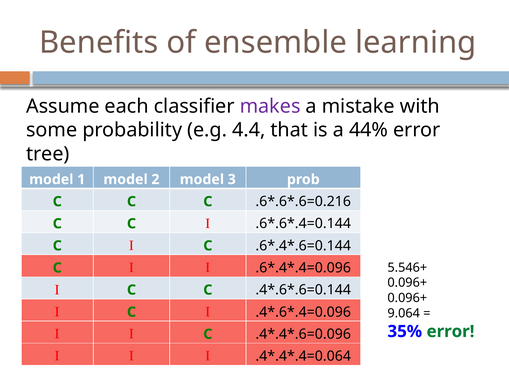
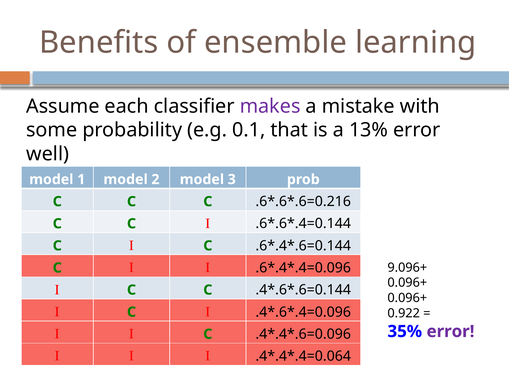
4.4: 4.4 -> 0.1
44%: 44% -> 13%
tree: tree -> well
5.546+: 5.546+ -> 9.096+
9.064: 9.064 -> 0.922
error at (450, 331) colour: green -> purple
